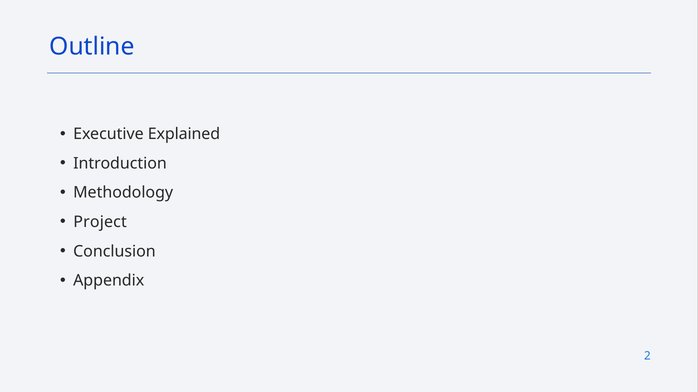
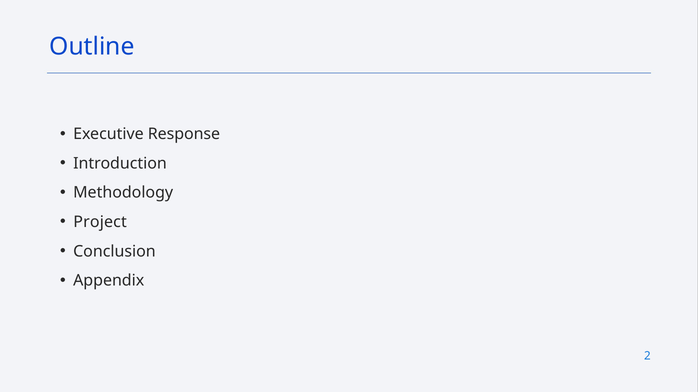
Explained: Explained -> Response
